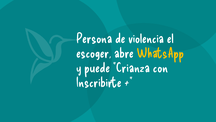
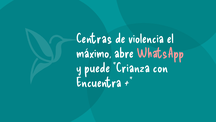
Persona: Persona -> Centras
escoger: escoger -> máximo
WhatsApp colour: yellow -> pink
Inscribirte: Inscribirte -> Encuentra
